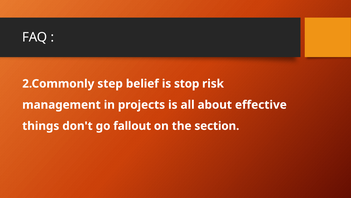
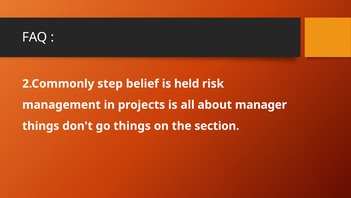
stop: stop -> held
effective: effective -> manager
go fallout: fallout -> things
